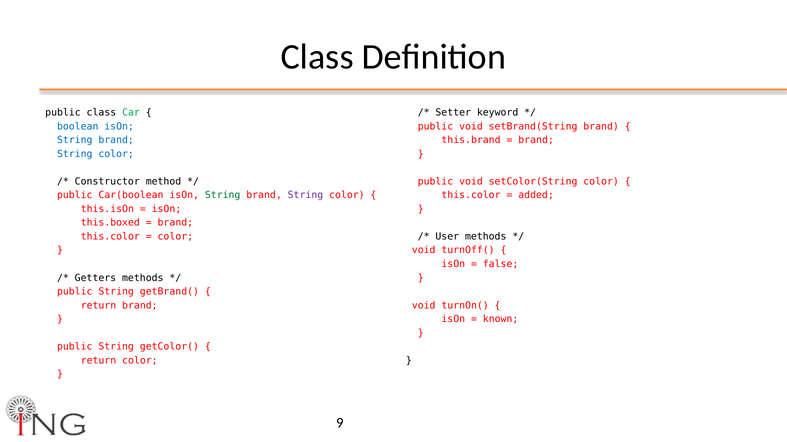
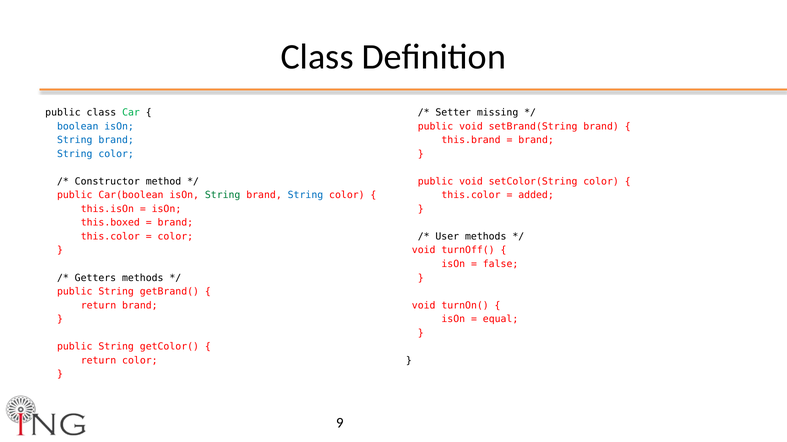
keyword: keyword -> missing
String at (305, 196) colour: purple -> blue
known: known -> equal
